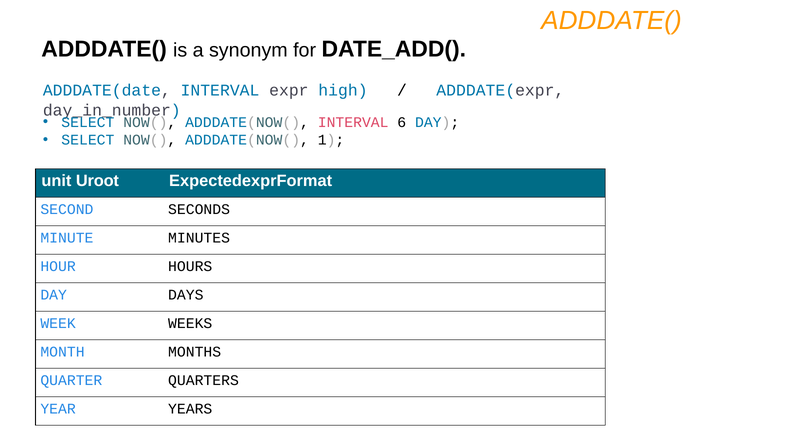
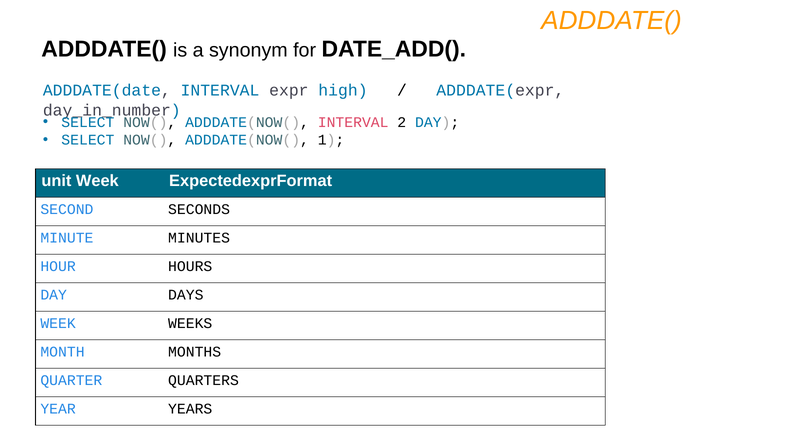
6: 6 -> 2
unit Uroot: Uroot -> Week
